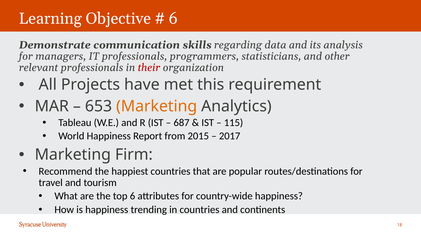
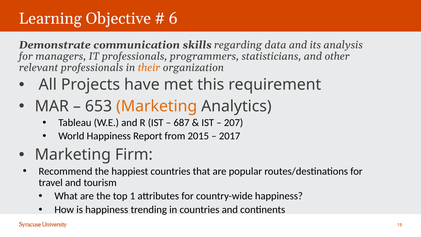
their colour: red -> orange
115: 115 -> 207
top 6: 6 -> 1
